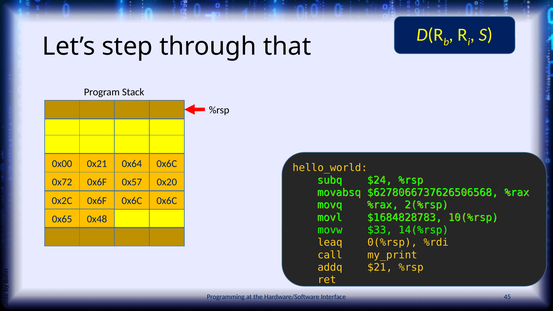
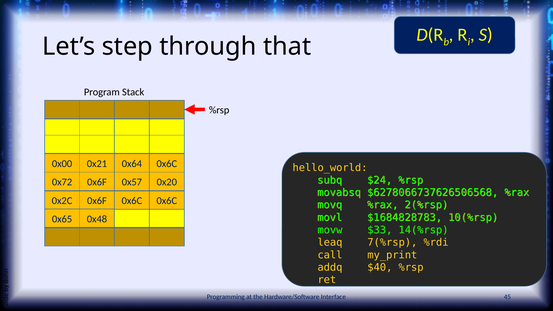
0(%rsp: 0(%rsp -> 7(%rsp
$21: $21 -> $40
